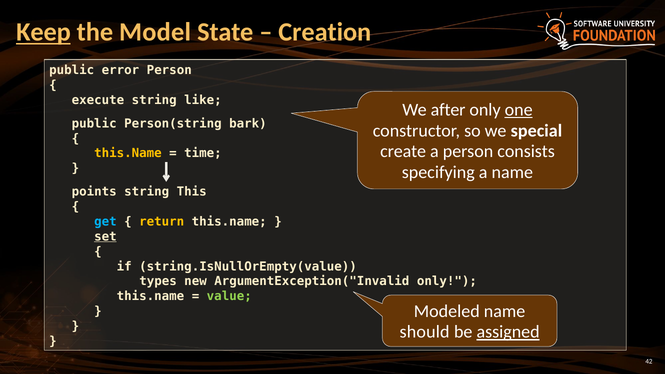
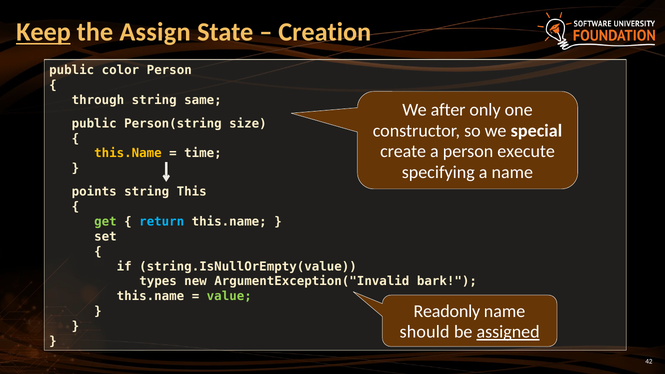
Model: Model -> Assign
error: error -> color
execute: execute -> through
like: like -> same
one underline: present -> none
bark: bark -> size
consists: consists -> execute
get colour: light blue -> light green
return colour: yellow -> light blue
set underline: present -> none
ArgumentException("Invalid only: only -> bark
Modeled: Modeled -> Readonly
